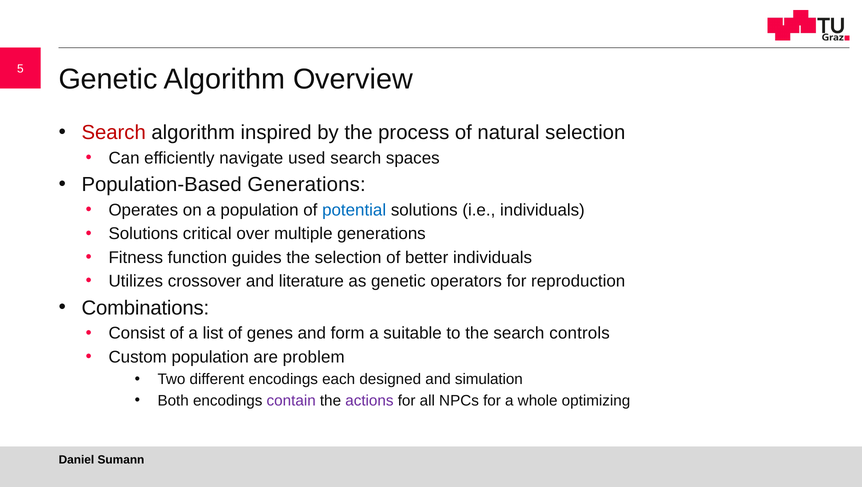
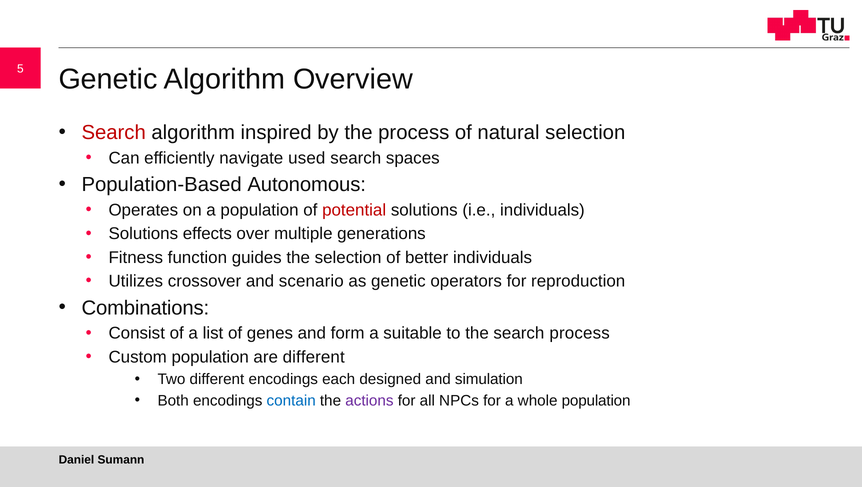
Population-Based Generations: Generations -> Autonomous
potential colour: blue -> red
critical: critical -> effects
literature: literature -> scenario
search controls: controls -> process
are problem: problem -> different
contain colour: purple -> blue
whole optimizing: optimizing -> population
